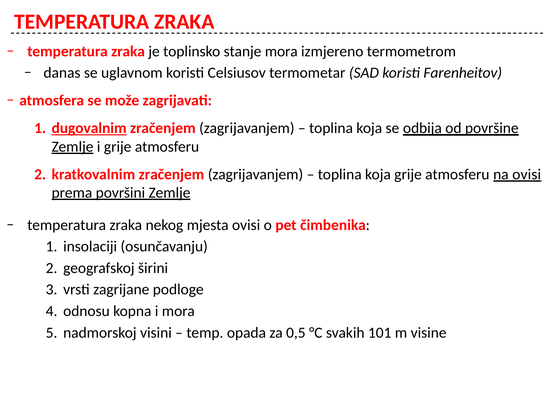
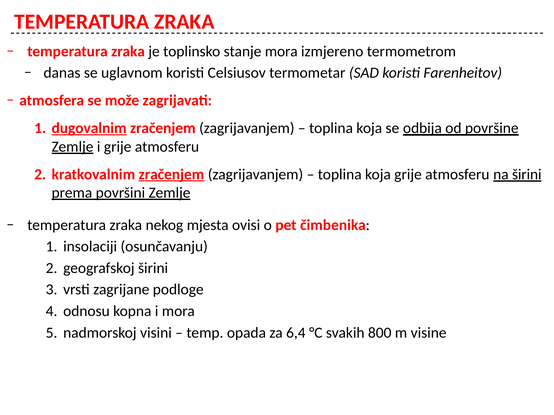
zračenjem at (171, 174) underline: none -> present
na ovisi: ovisi -> širini
0,5: 0,5 -> 6,4
101: 101 -> 800
